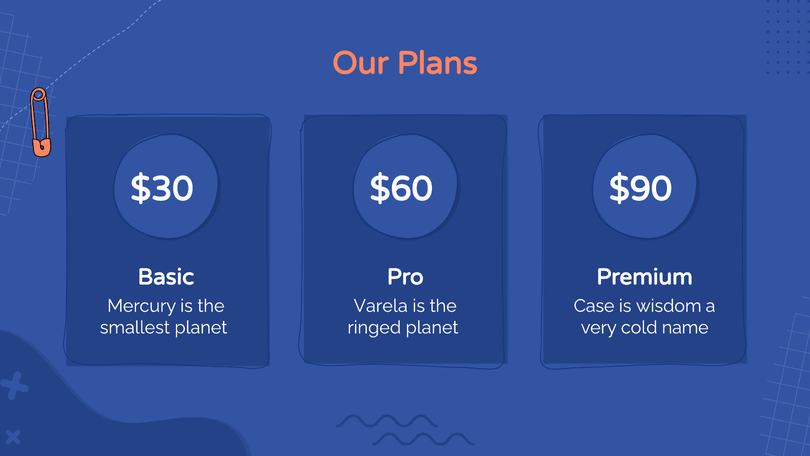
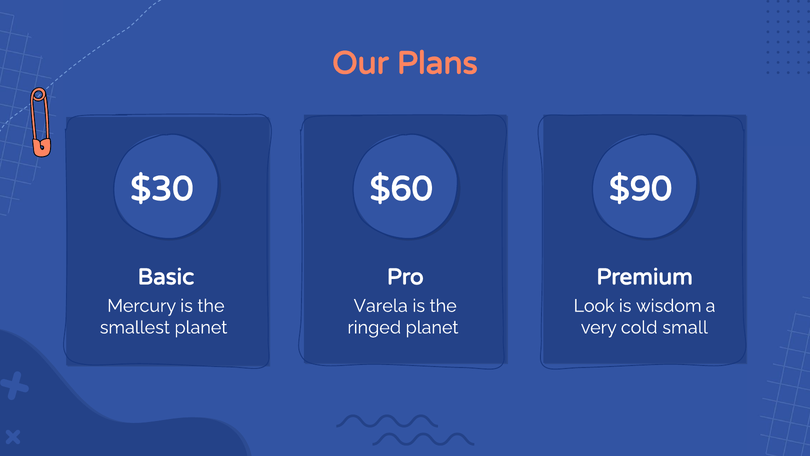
Case: Case -> Look
name: name -> small
